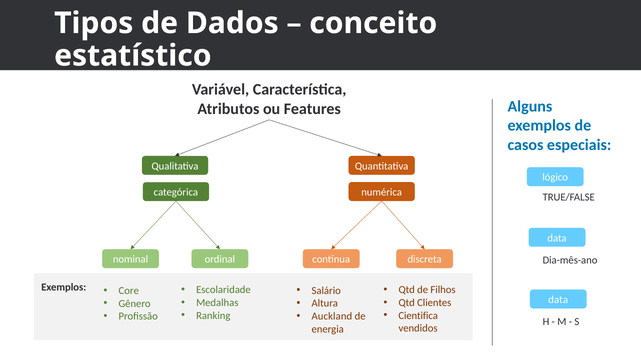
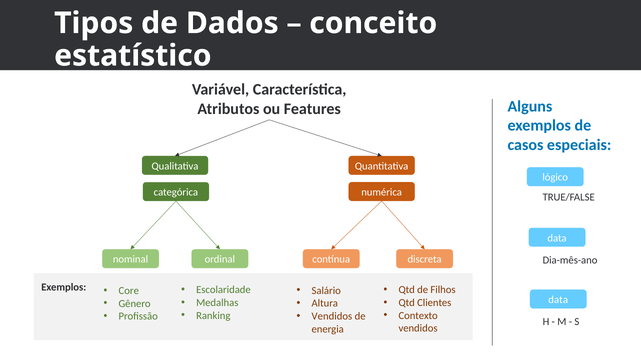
Cientifica: Cientifica -> Contexto
Auckland at (332, 316): Auckland -> Vendidos
